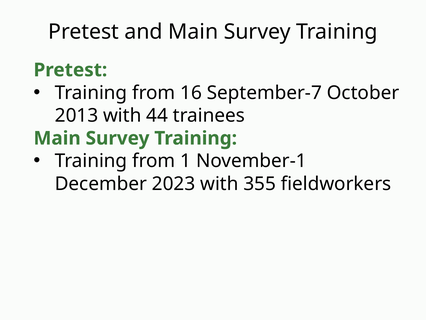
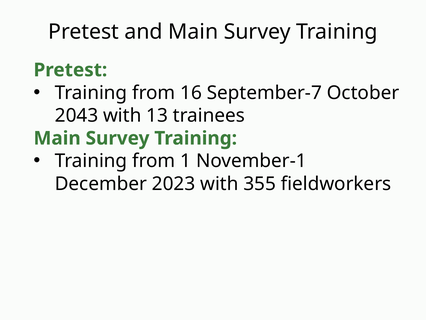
2013: 2013 -> 2043
44: 44 -> 13
